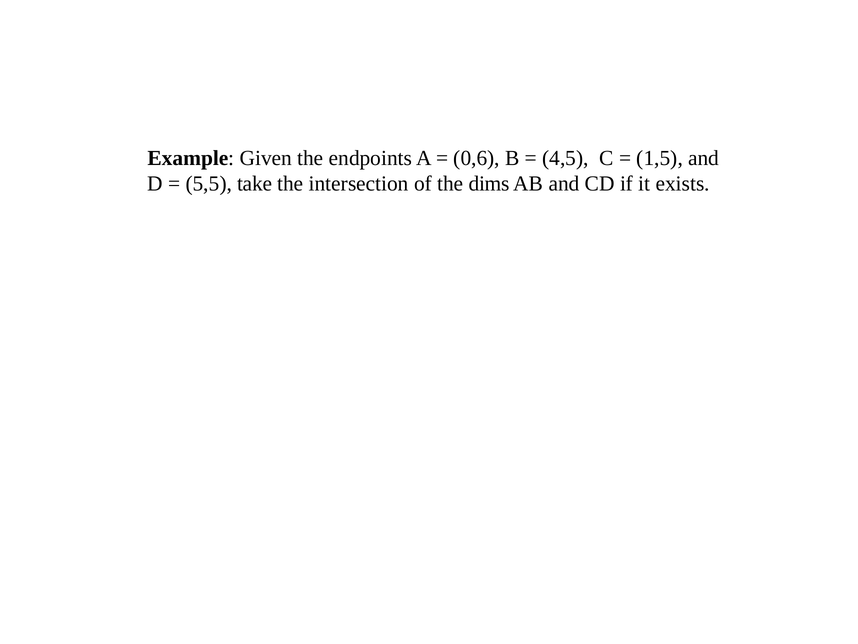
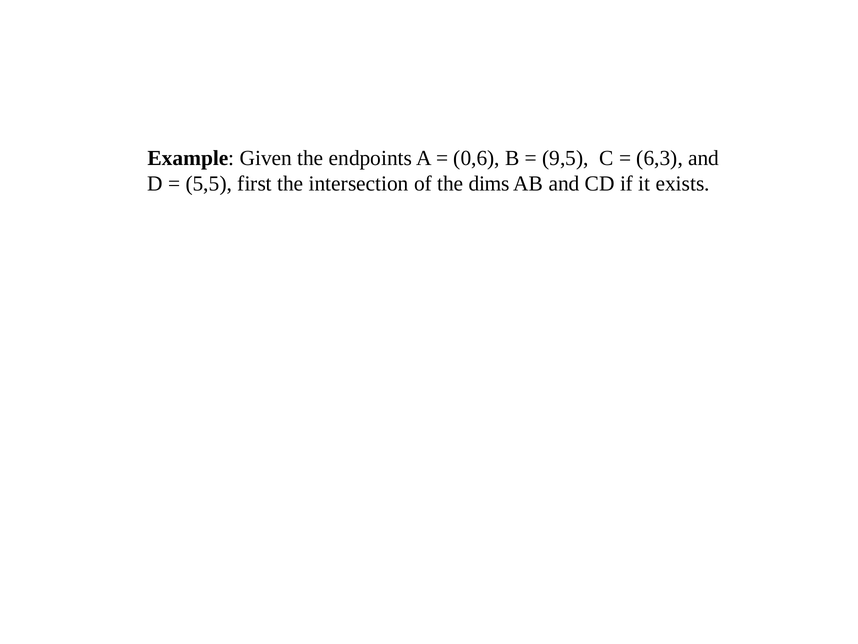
4,5: 4,5 -> 9,5
1,5: 1,5 -> 6,3
take: take -> first
